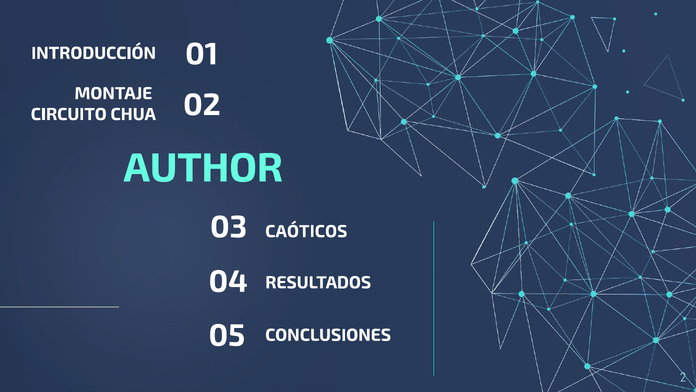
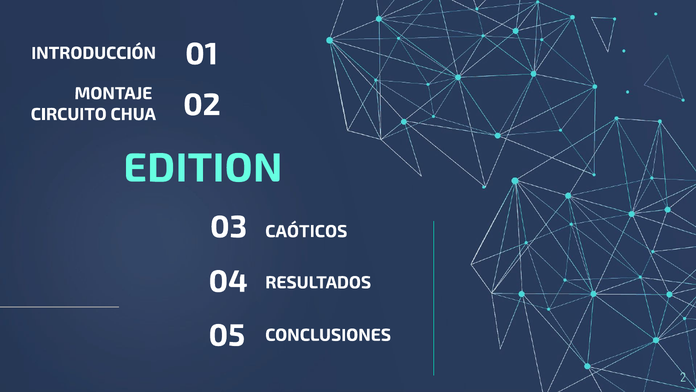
AUTHOR: AUTHOR -> EDITION
